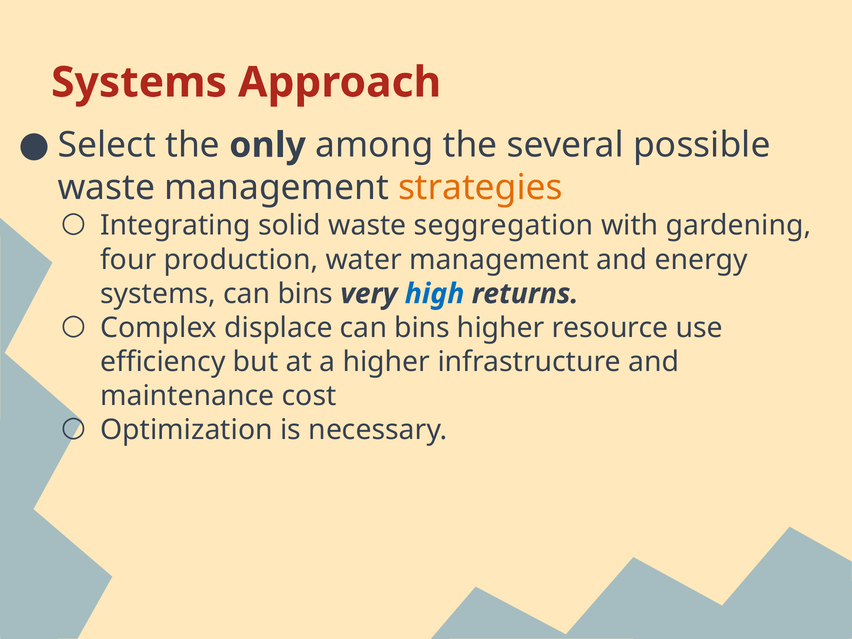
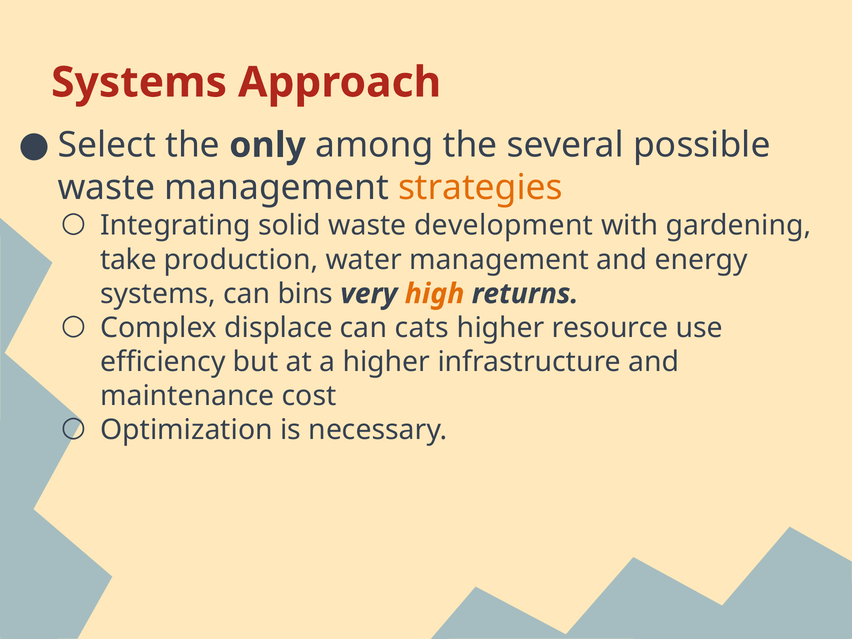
seggregation: seggregation -> development
four: four -> take
high colour: blue -> orange
bins at (422, 328): bins -> cats
